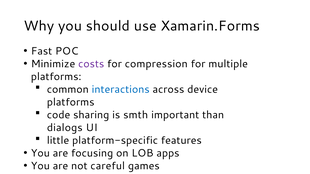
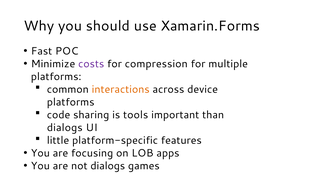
interactions colour: blue -> orange
smth: smth -> tools
not careful: careful -> dialogs
